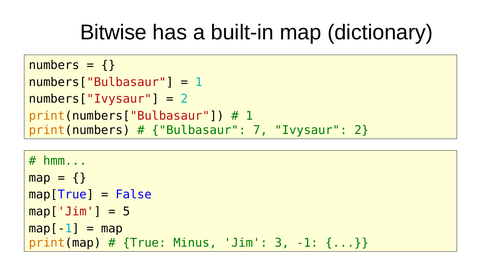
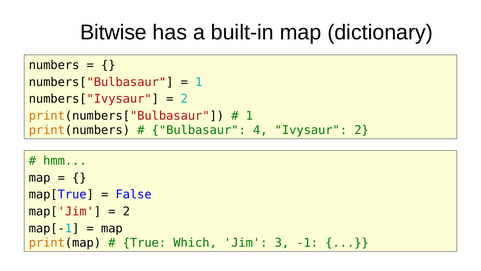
7: 7 -> 4
5 at (126, 211): 5 -> 2
Minus: Minus -> Which
